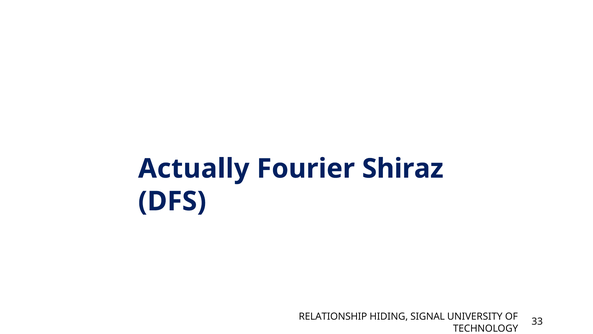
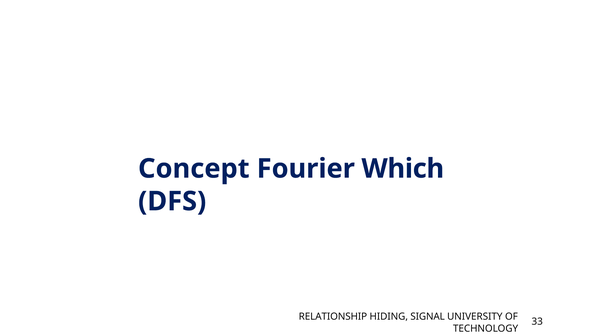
Actually: Actually -> Concept
Shiraz: Shiraz -> Which
